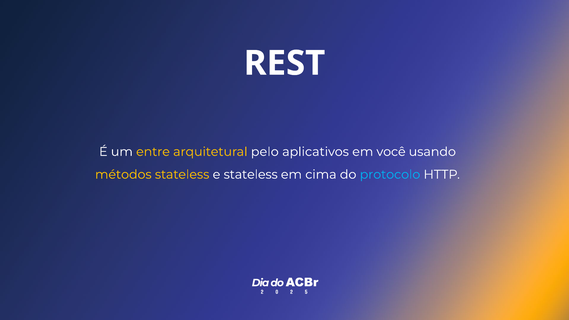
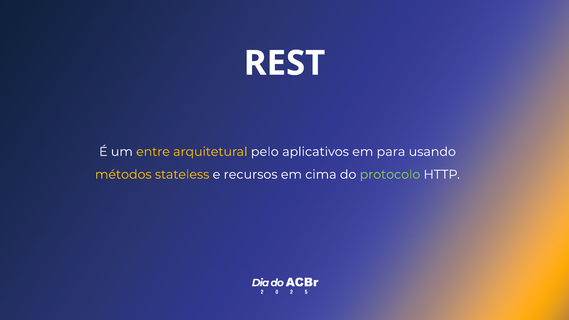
você: você -> para
e stateless: stateless -> recursos
protocolo colour: light blue -> light green
